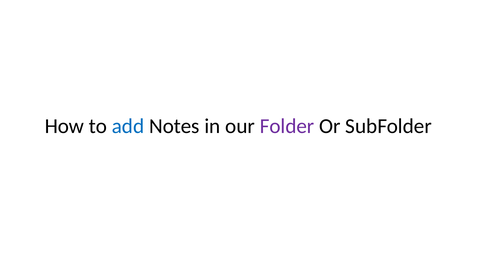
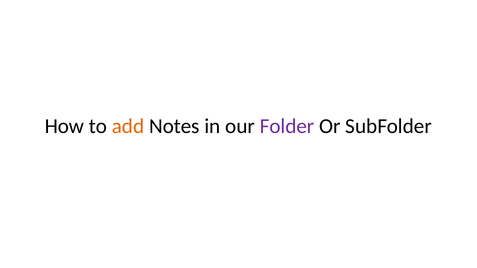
add colour: blue -> orange
